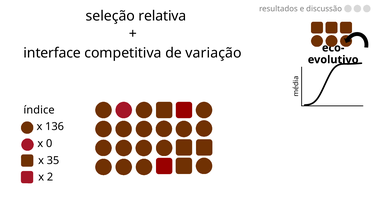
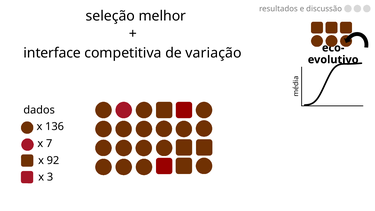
relativa: relativa -> melhor
índice: índice -> dados
0: 0 -> 7
35: 35 -> 92
2: 2 -> 3
